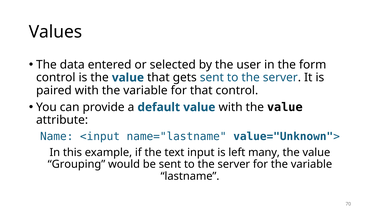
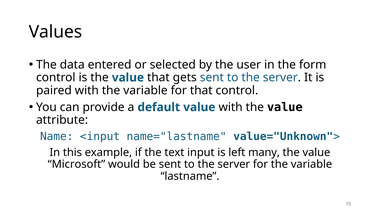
Grouping: Grouping -> Microsoft
